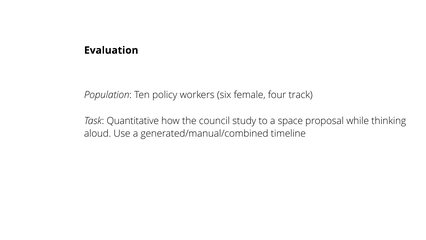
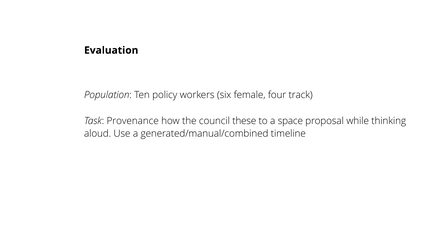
Quantitative: Quantitative -> Provenance
study: study -> these
